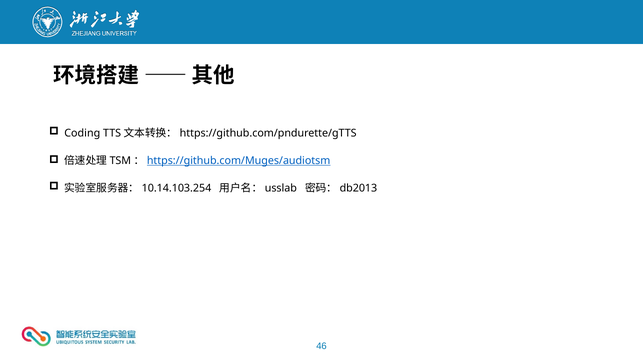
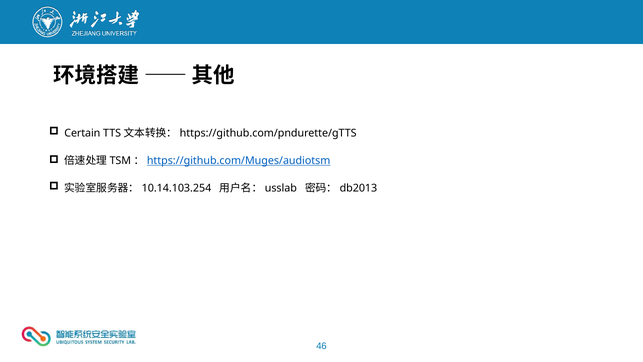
Coding: Coding -> Certain
